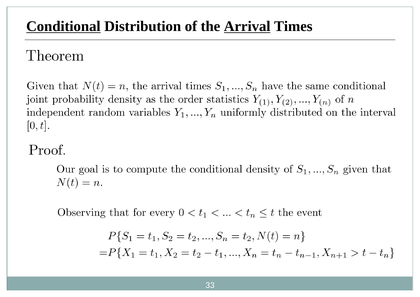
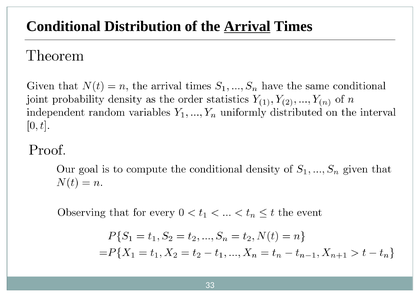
Conditional underline: present -> none
